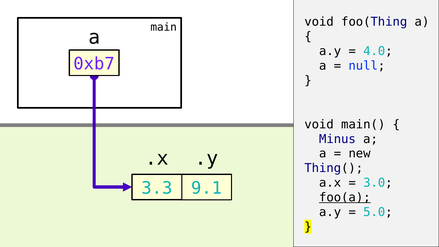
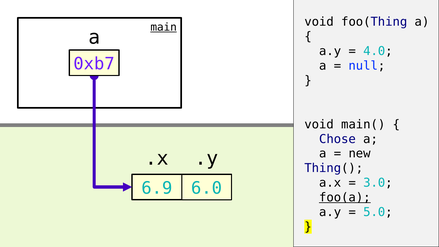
main underline: none -> present
Minus: Minus -> Chose
3.3: 3.3 -> 6.9
9.1: 9.1 -> 6.0
